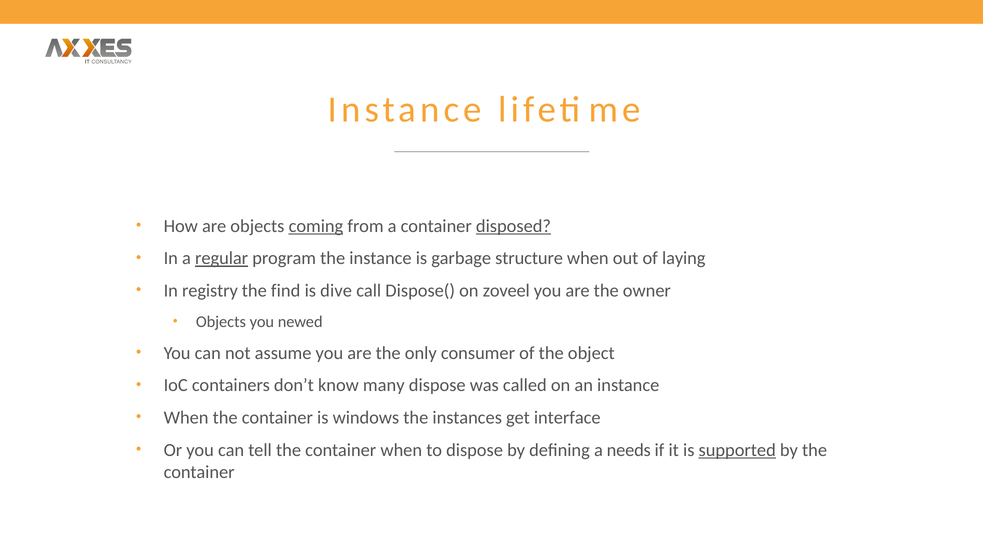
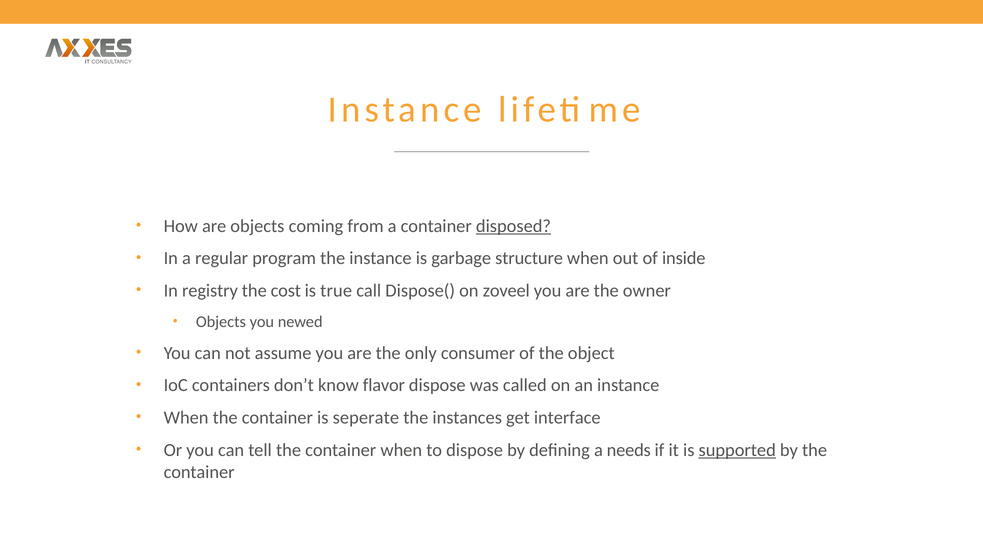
coming underline: present -> none
regular underline: present -> none
laying: laying -> inside
find: find -> cost
dive: dive -> true
many: many -> flavor
windows: windows -> seperate
